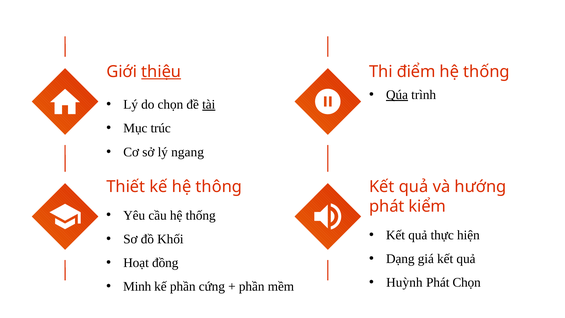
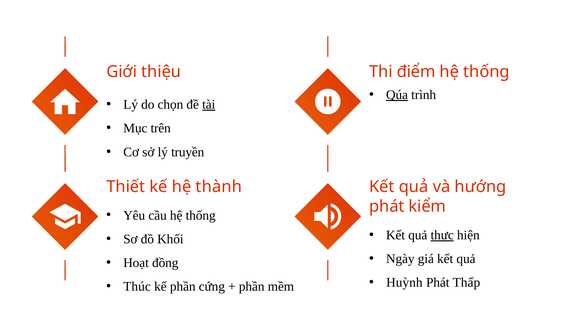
thiệu underline: present -> none
trúc: trúc -> trên
ngang: ngang -> truyền
thông: thông -> thành
thực underline: none -> present
Dạng: Dạng -> Ngày
Phát Chọn: Chọn -> Thấp
Minh: Minh -> Thúc
